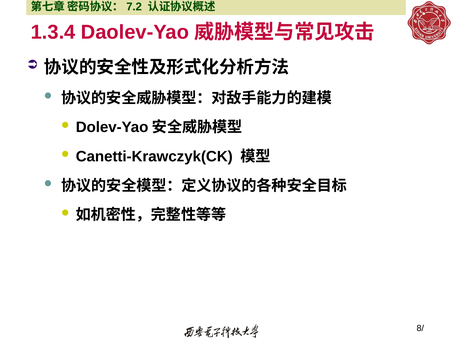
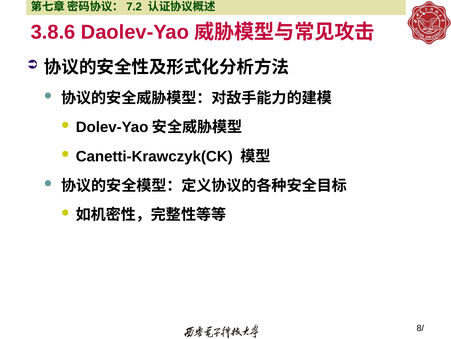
1.3.4: 1.3.4 -> 3.8.6
